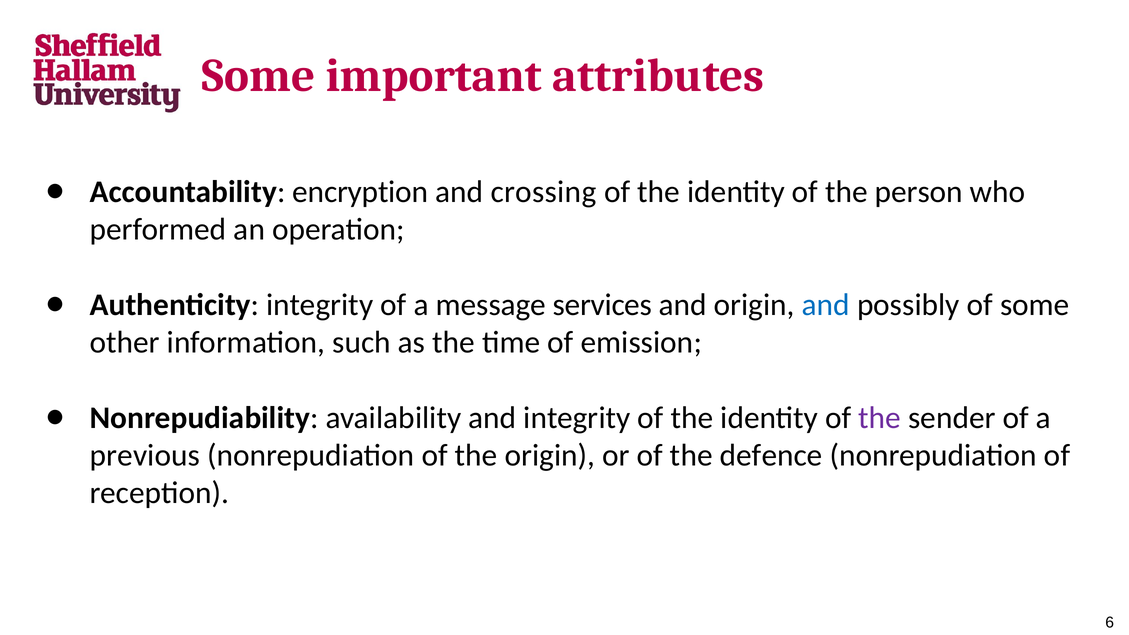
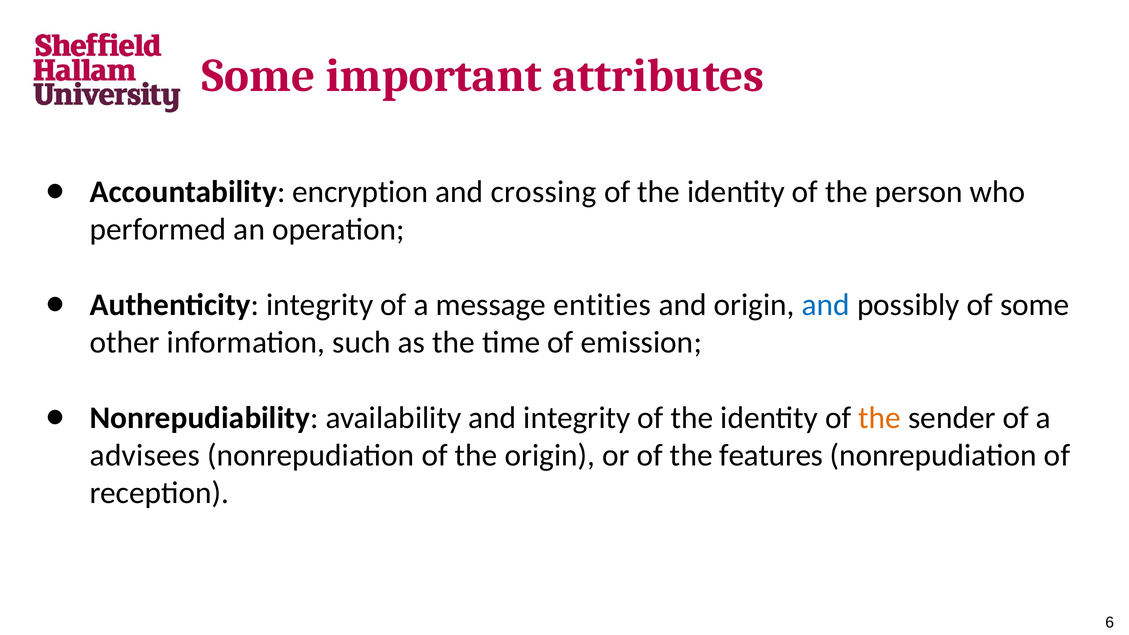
services: services -> entities
the at (880, 418) colour: purple -> orange
previous: previous -> advisees
defence: defence -> features
